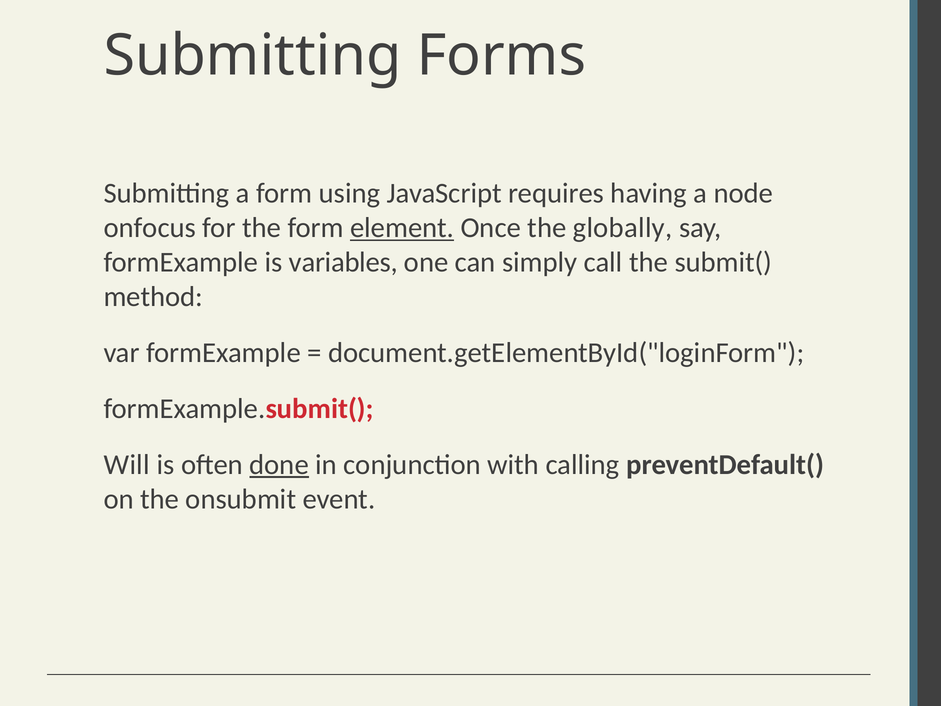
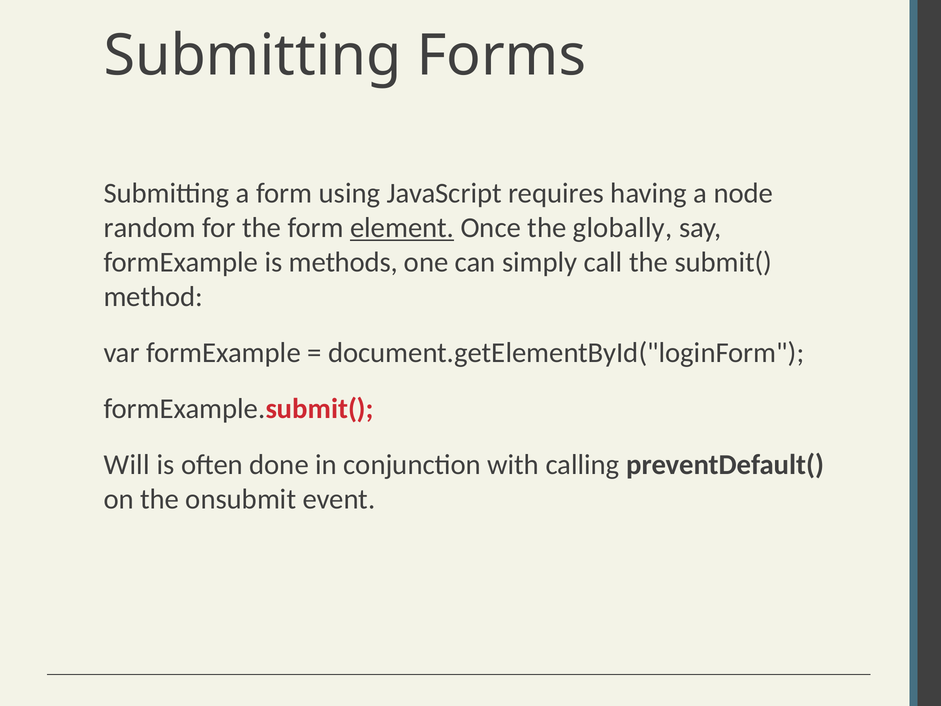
onfocus: onfocus -> random
variables: variables -> methods
done underline: present -> none
